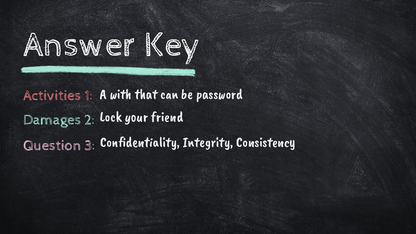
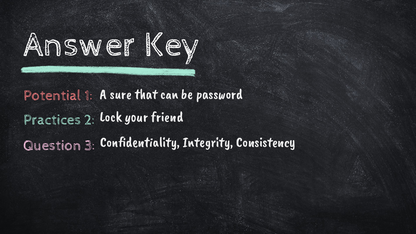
with: with -> sure
Activities: Activities -> Potential
Damages: Damages -> Practices
